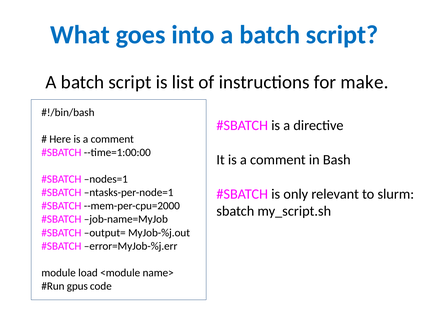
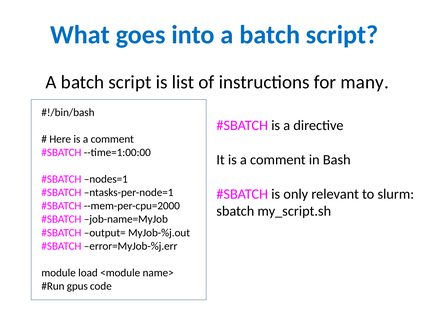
make: make -> many
